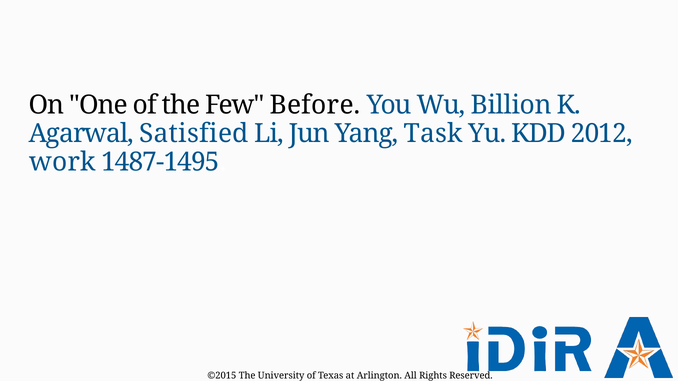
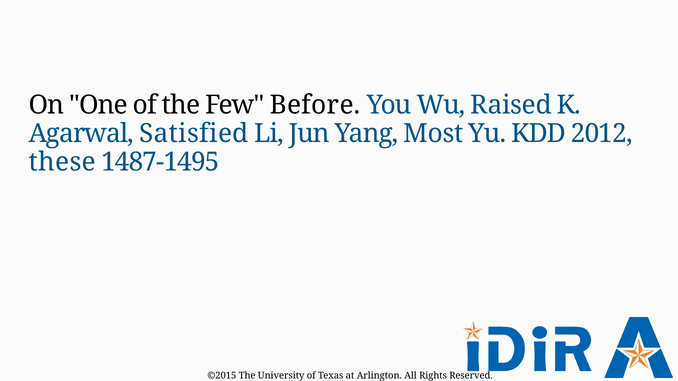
Billion: Billion -> Raised
Task: Task -> Most
work: work -> these
